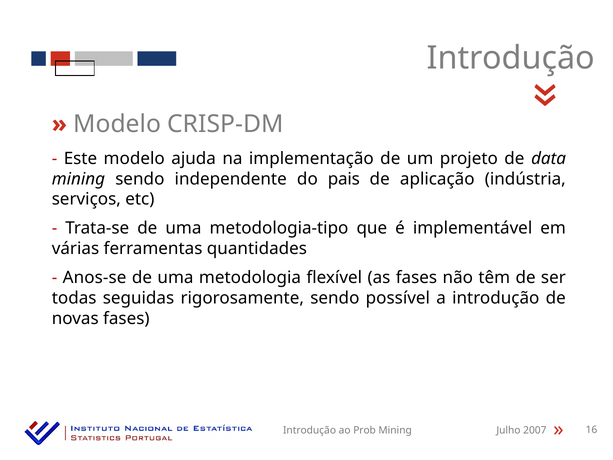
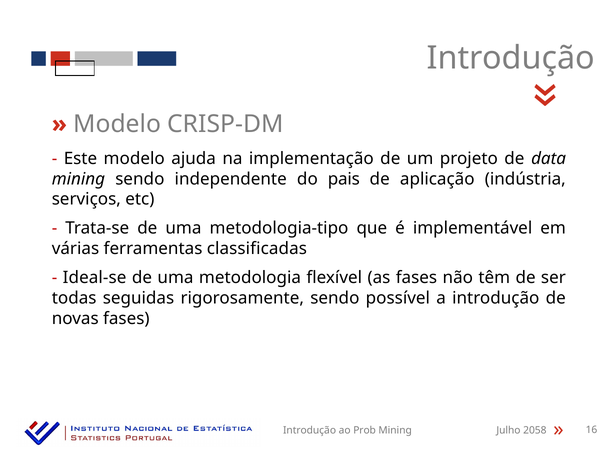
quantidades: quantidades -> classificadas
Anos-se: Anos-se -> Ideal-se
2007: 2007 -> 2058
